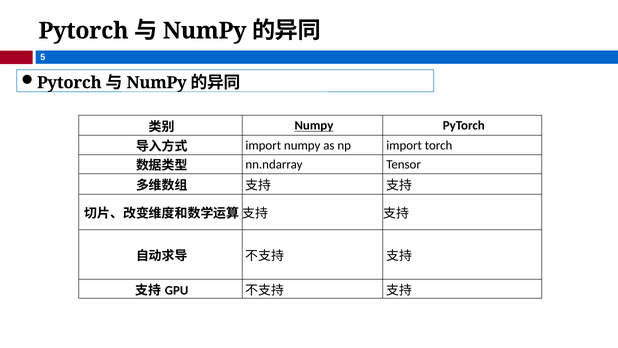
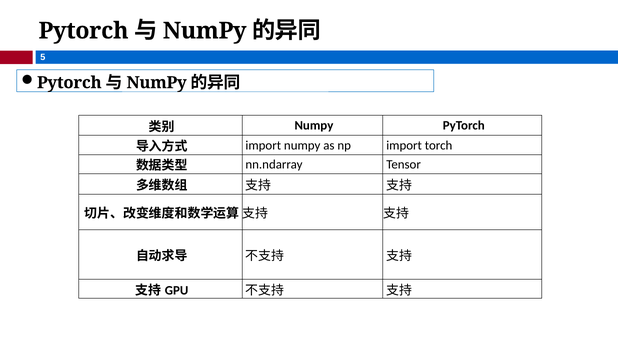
Numpy at (314, 126) underline: present -> none
